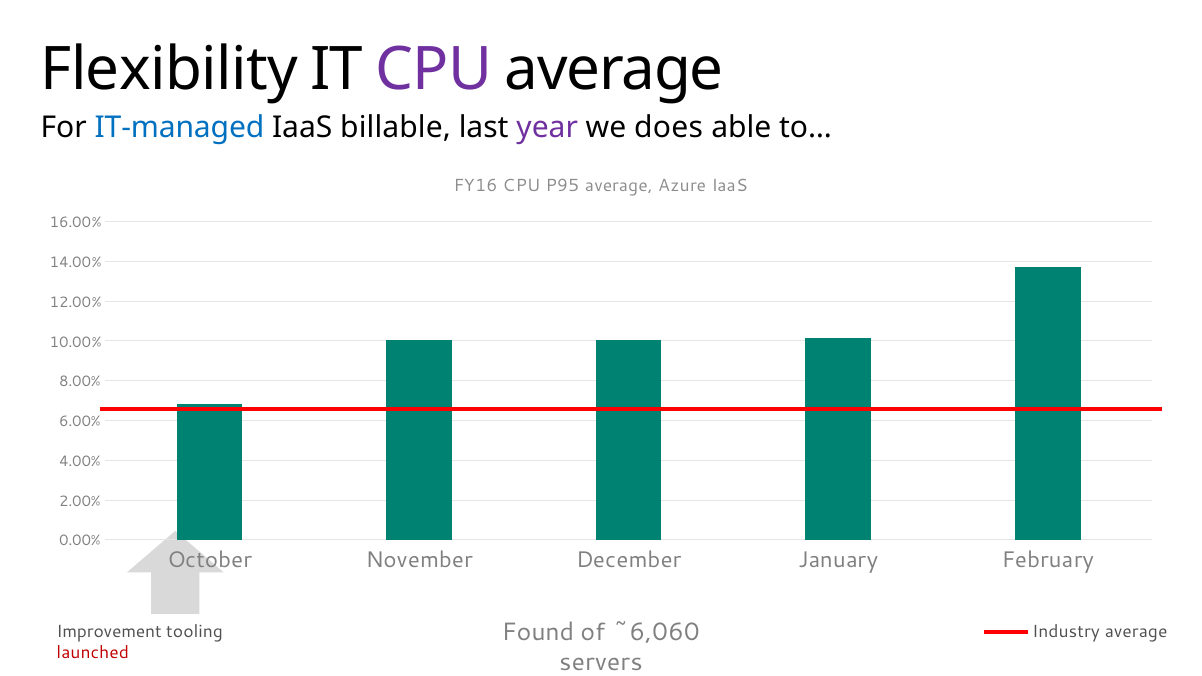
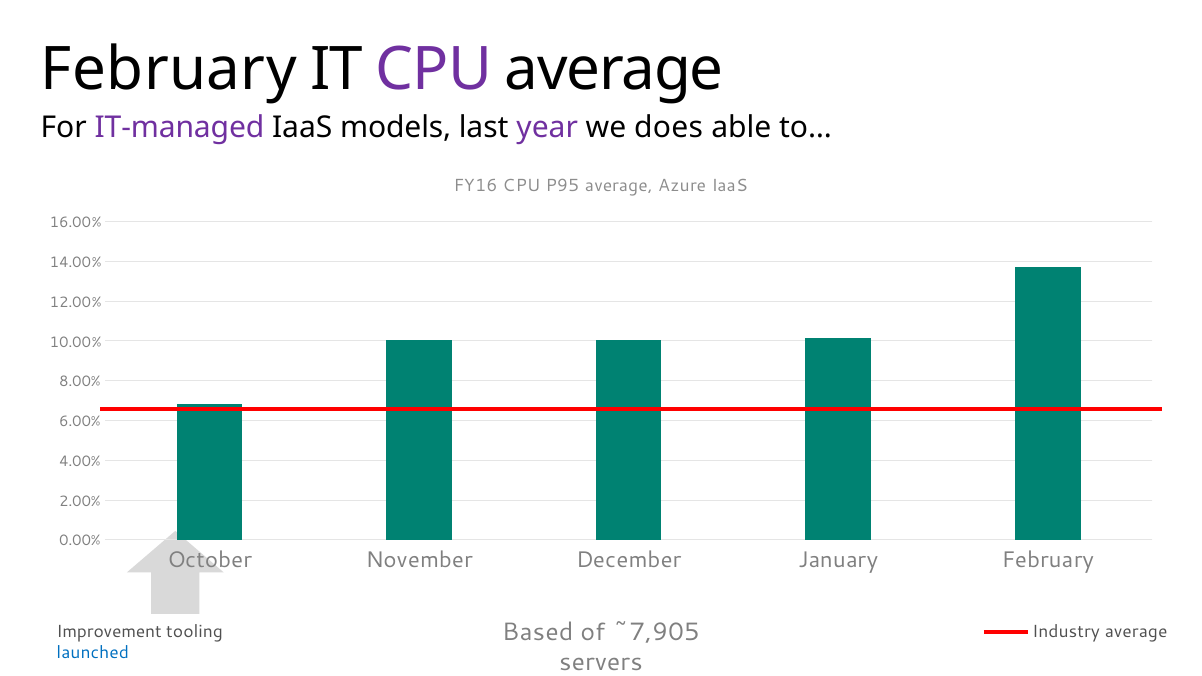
Flexibility at (169, 70): Flexibility -> February
IT-managed colour: blue -> purple
billable: billable -> models
Found: Found -> Based
~6,060: ~6,060 -> ~7,905
launched colour: red -> blue
